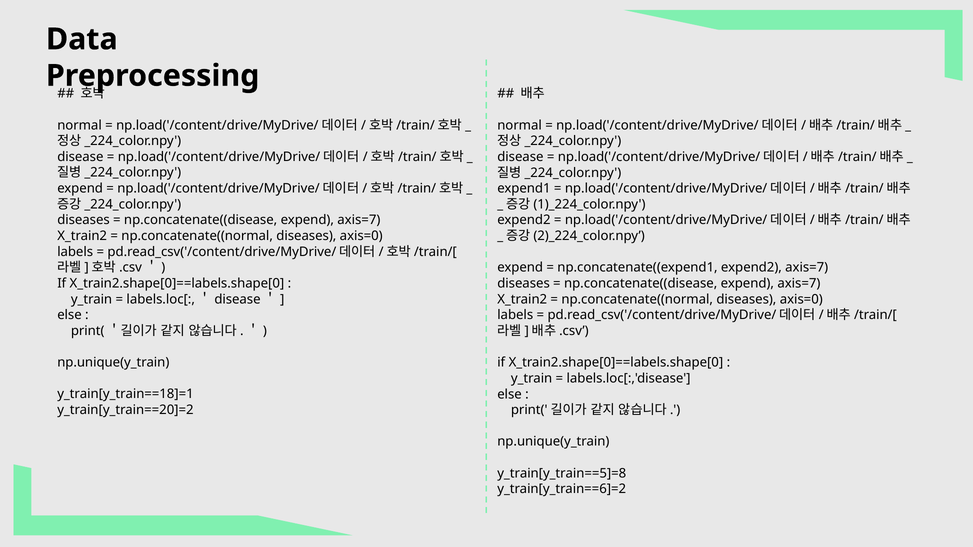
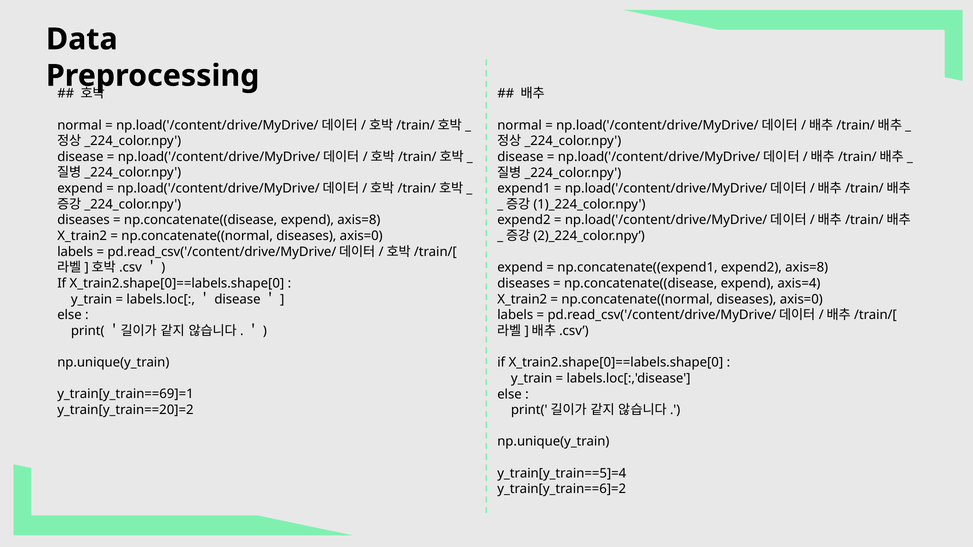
axis=7 at (359, 220): axis=7 -> axis=8
expend2 axis=7: axis=7 -> axis=8
axis=7 at (799, 284): axis=7 -> axis=4
y_train[y_train==18]=1: y_train[y_train==18]=1 -> y_train[y_train==69]=1
y_train[y_train==5]=8: y_train[y_train==5]=8 -> y_train[y_train==5]=4
